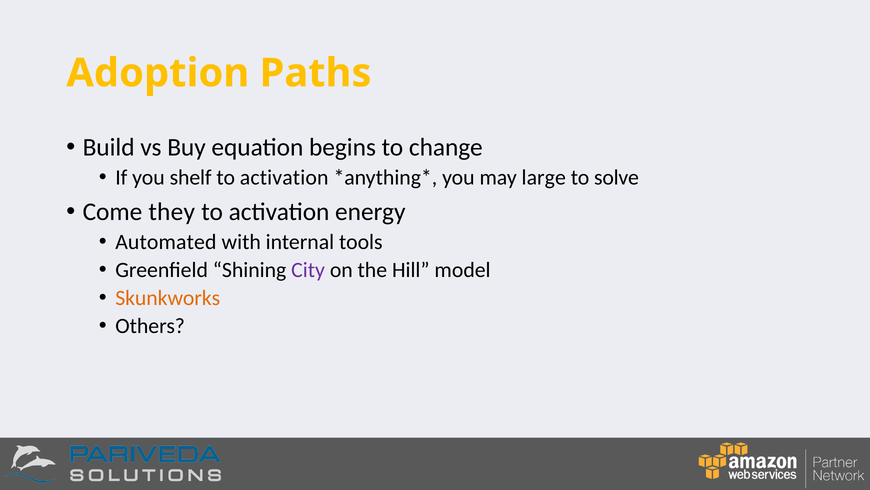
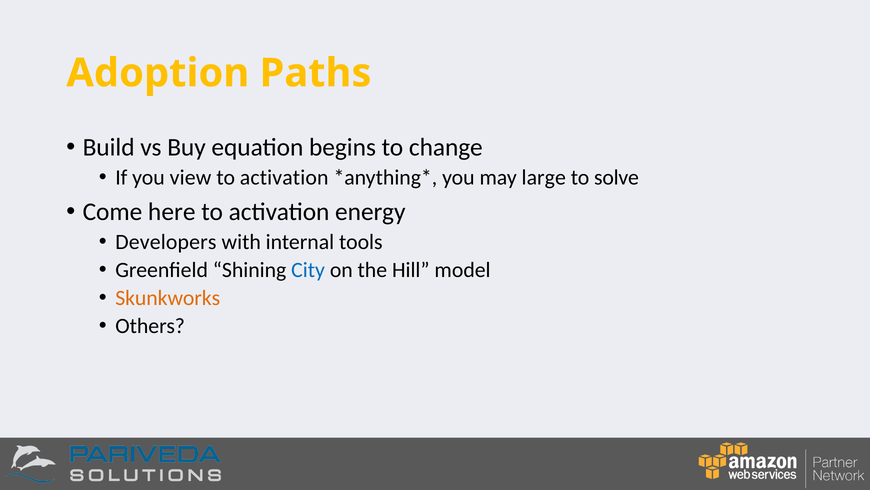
shelf: shelf -> view
they: they -> here
Automated: Automated -> Developers
City colour: purple -> blue
